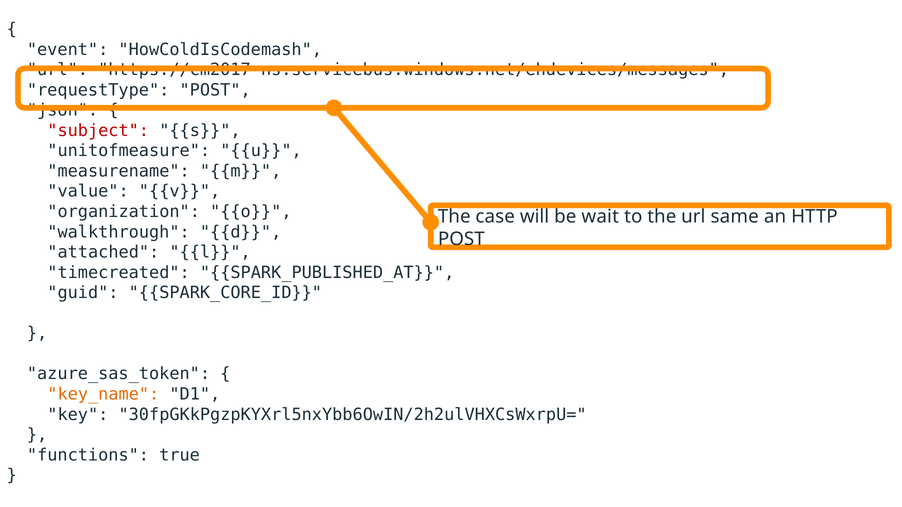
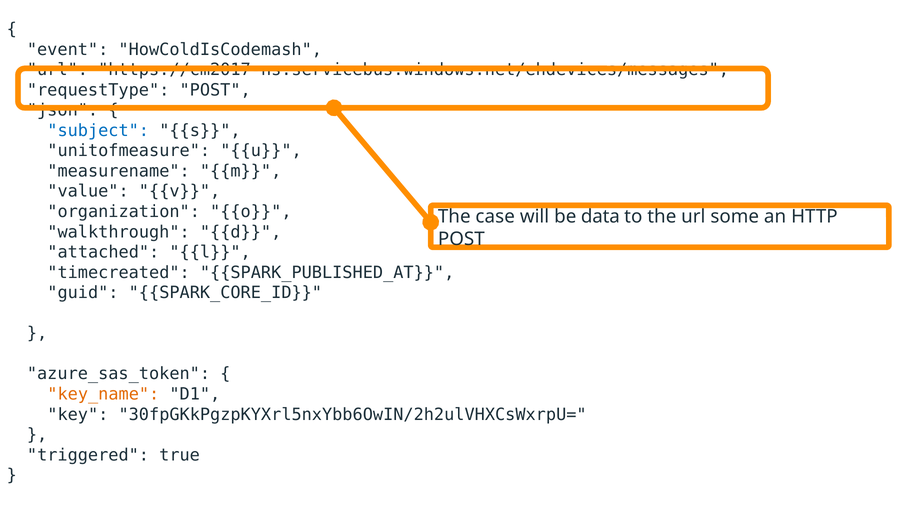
subject colour: red -> blue
wait: wait -> data
same: same -> some
functions: functions -> triggered
